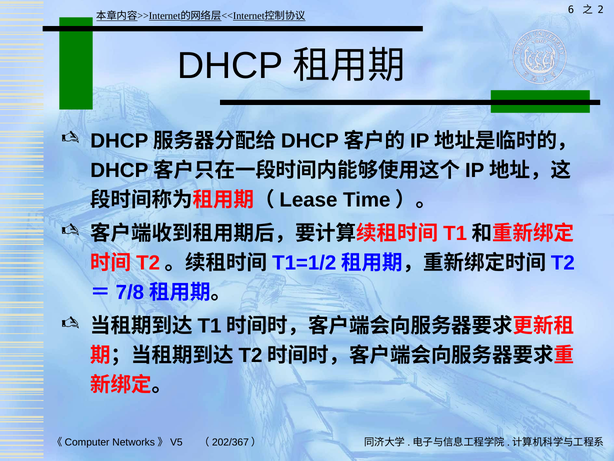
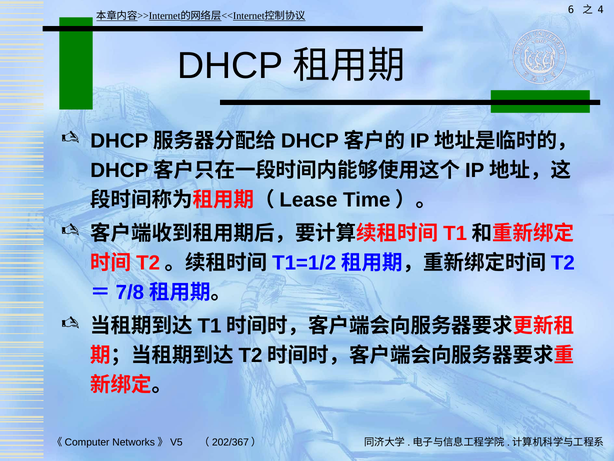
2: 2 -> 4
